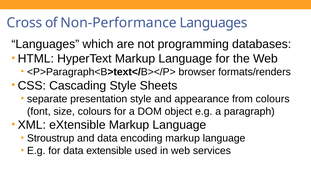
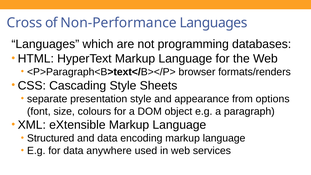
from colours: colours -> options
Stroustrup: Stroustrup -> Structured
data extensible: extensible -> anywhere
